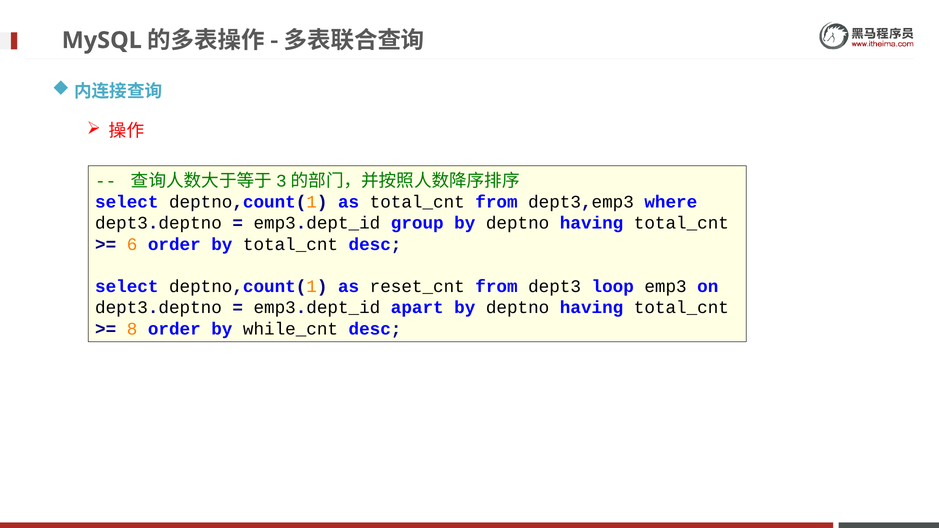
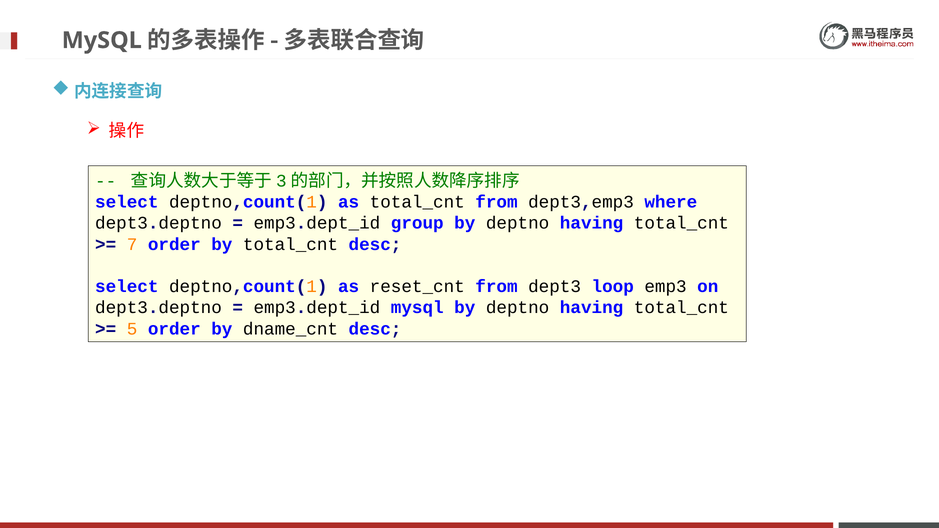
6: 6 -> 7
emp3.dept_id apart: apart -> mysql
8: 8 -> 5
while_cnt: while_cnt -> dname_cnt
